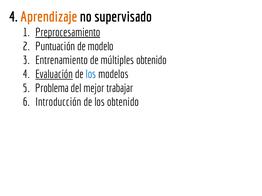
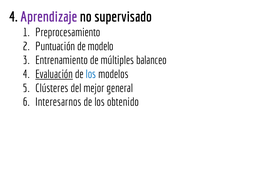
Aprendizaje colour: orange -> purple
Preprocesamiento underline: present -> none
múltiples obtenido: obtenido -> balanceo
Problema: Problema -> Clústeres
trabajar: trabajar -> general
Introducción: Introducción -> Interesarnos
